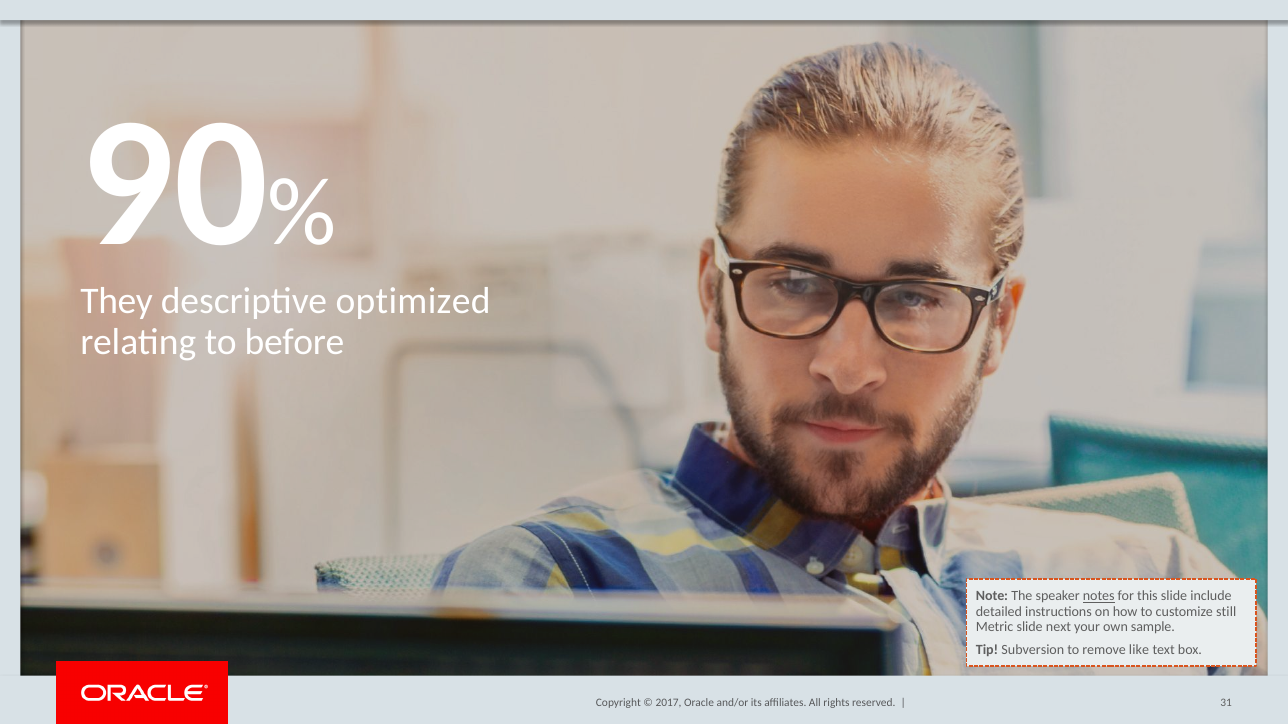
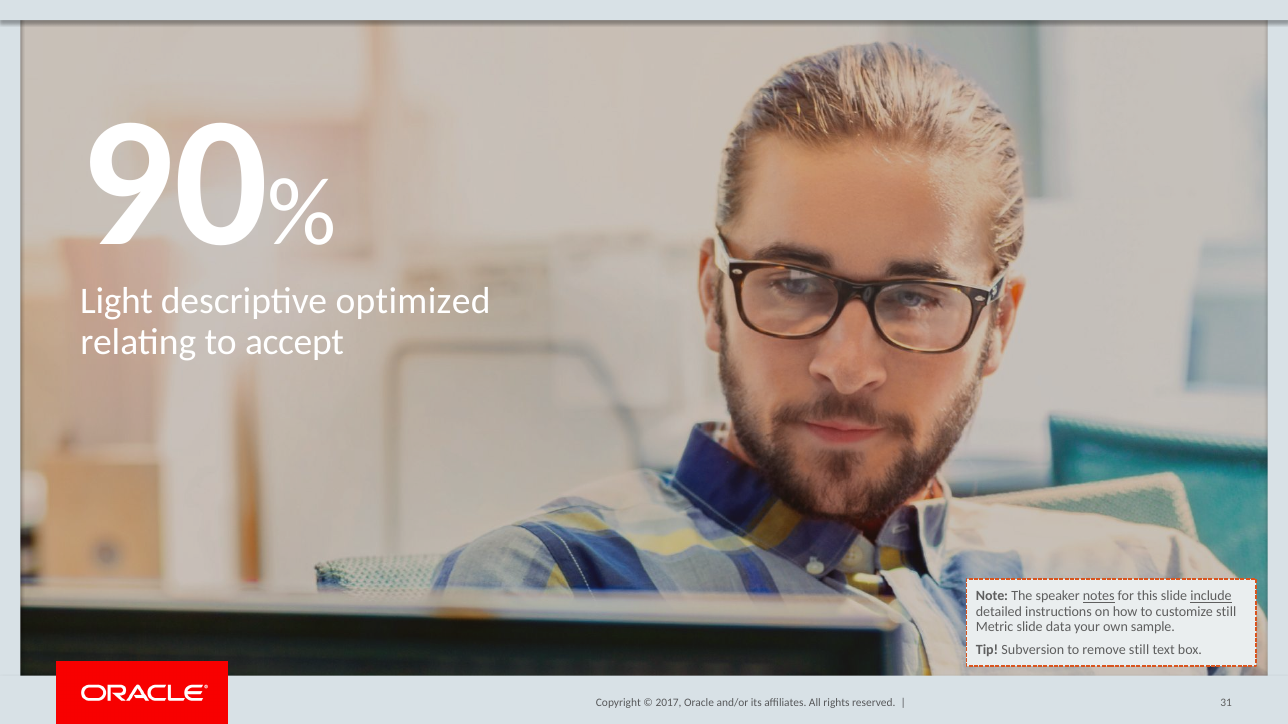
They: They -> Light
before: before -> accept
include underline: none -> present
next: next -> data
remove like: like -> still
